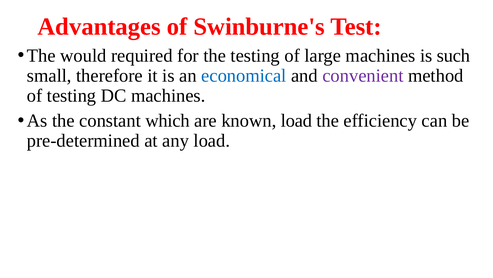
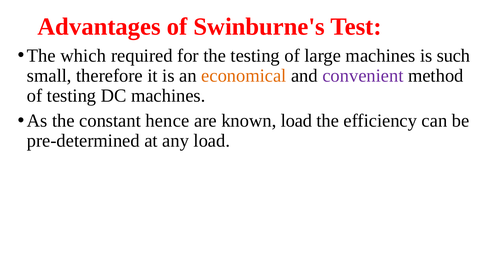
would: would -> which
economical colour: blue -> orange
which: which -> hence
